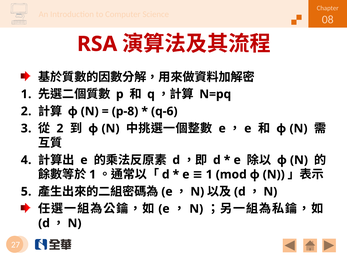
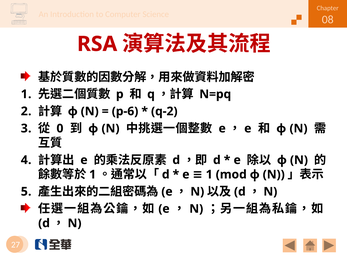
p-8: p-8 -> p-6
q-6: q-6 -> q-2
2 at (60, 129): 2 -> 0
